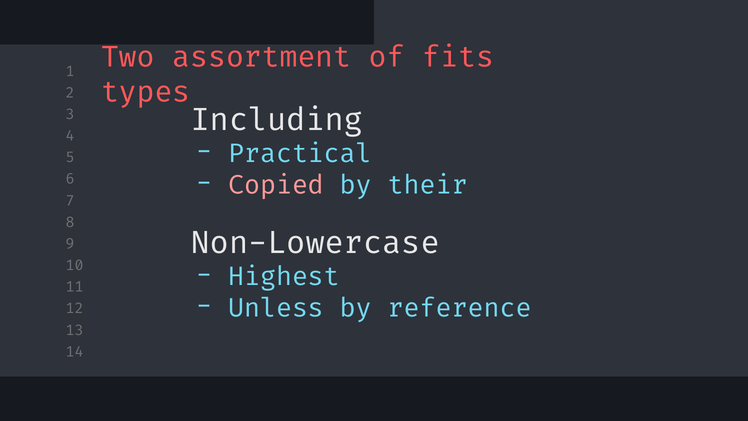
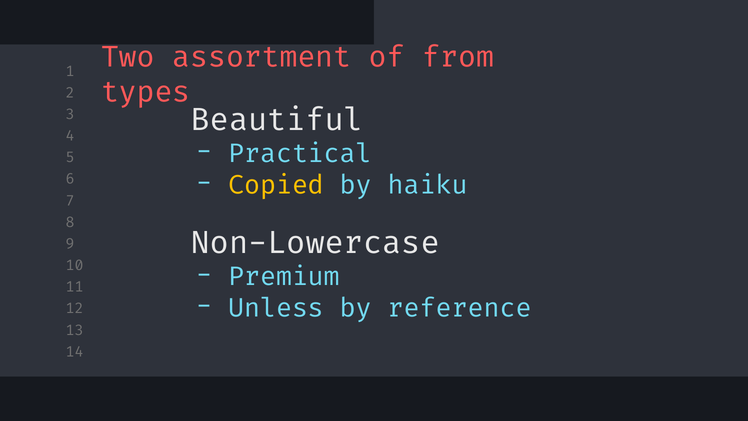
fits: fits -> from
Including: Including -> Beautiful
Copied colour: pink -> yellow
their: their -> haiku
Highest: Highest -> Premium
